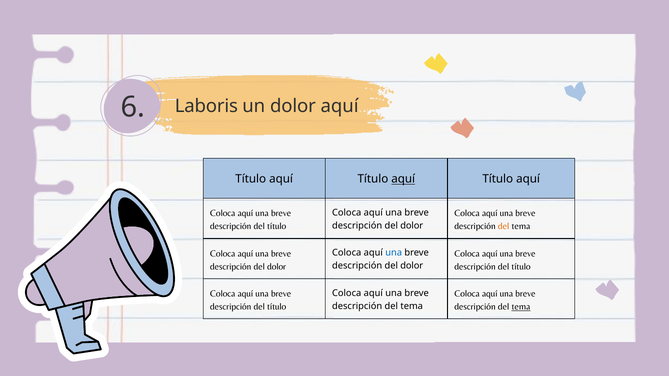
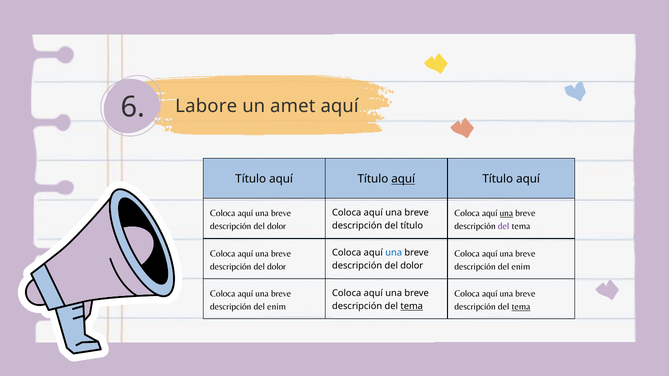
Laboris: Laboris -> Labore
un dolor: dolor -> amet
una at (506, 213) underline: none -> present
título at (277, 226): título -> dolor
del at (504, 226) colour: orange -> purple
dolor at (412, 226): dolor -> título
título at (521, 267): título -> enim
título at (277, 307): título -> enim
tema at (412, 306) underline: none -> present
